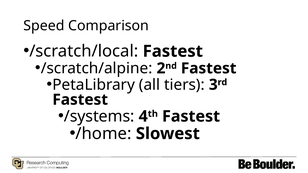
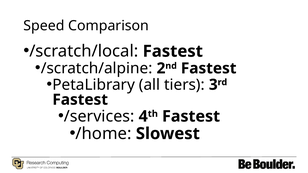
/systems: /systems -> /services
